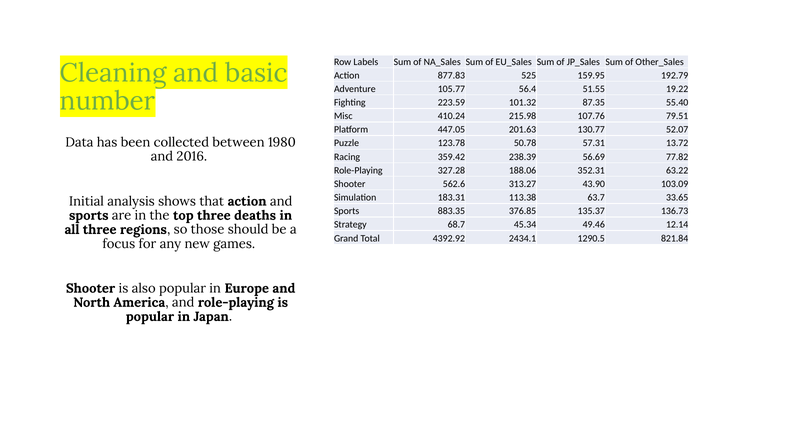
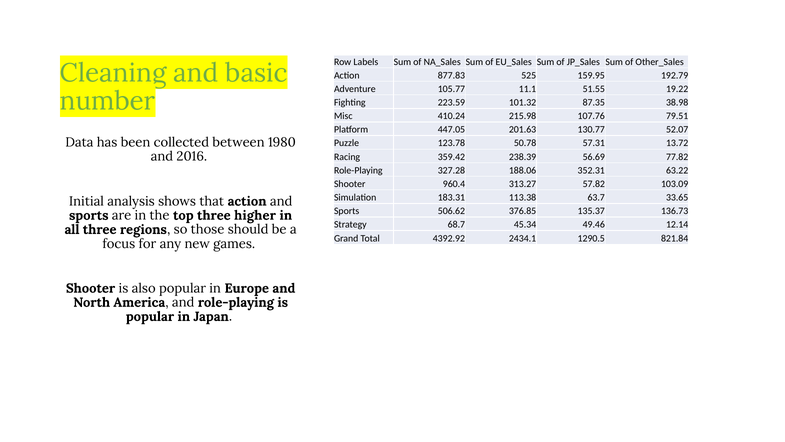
56.4: 56.4 -> 11.1
55.40: 55.40 -> 38.98
562.6: 562.6 -> 960.4
43.90: 43.90 -> 57.82
883.35: 883.35 -> 506.62
deaths: deaths -> higher
